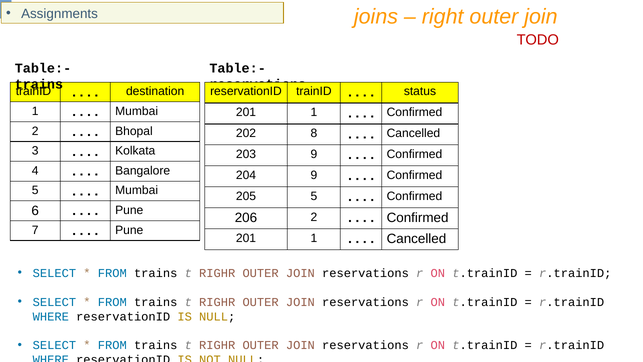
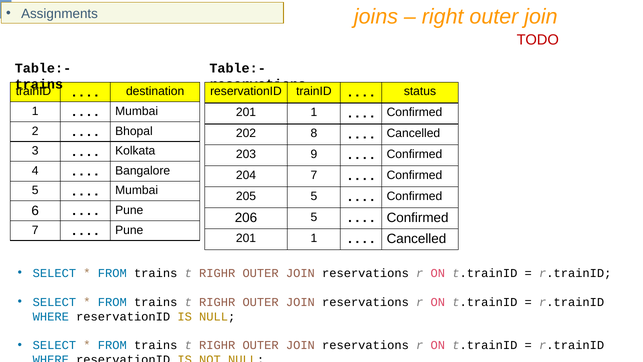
204 9: 9 -> 7
206 2: 2 -> 5
